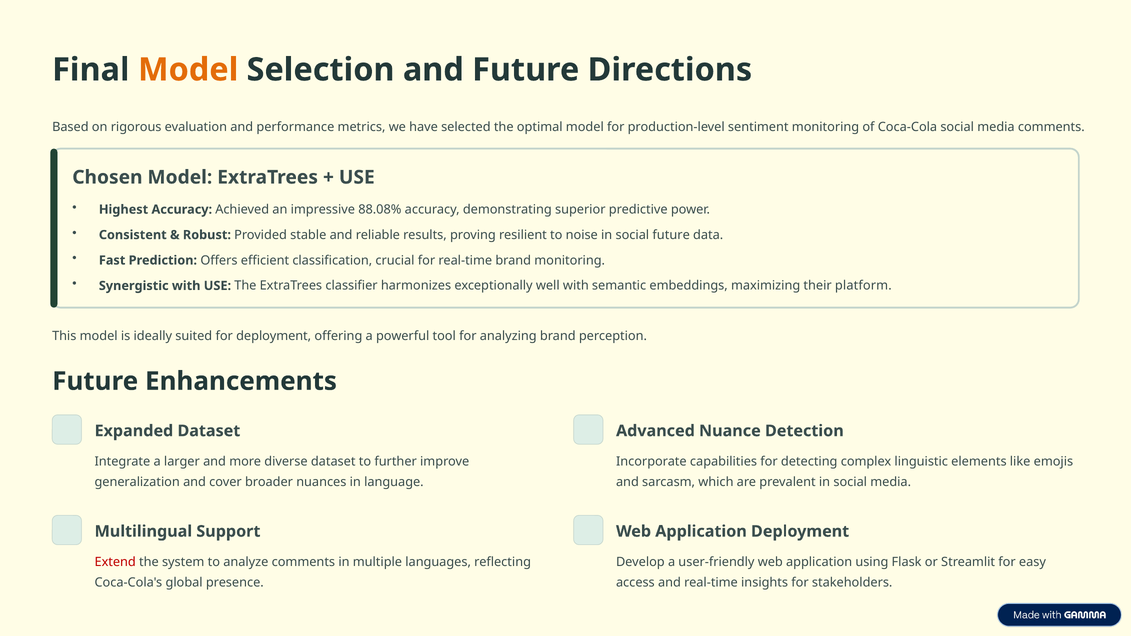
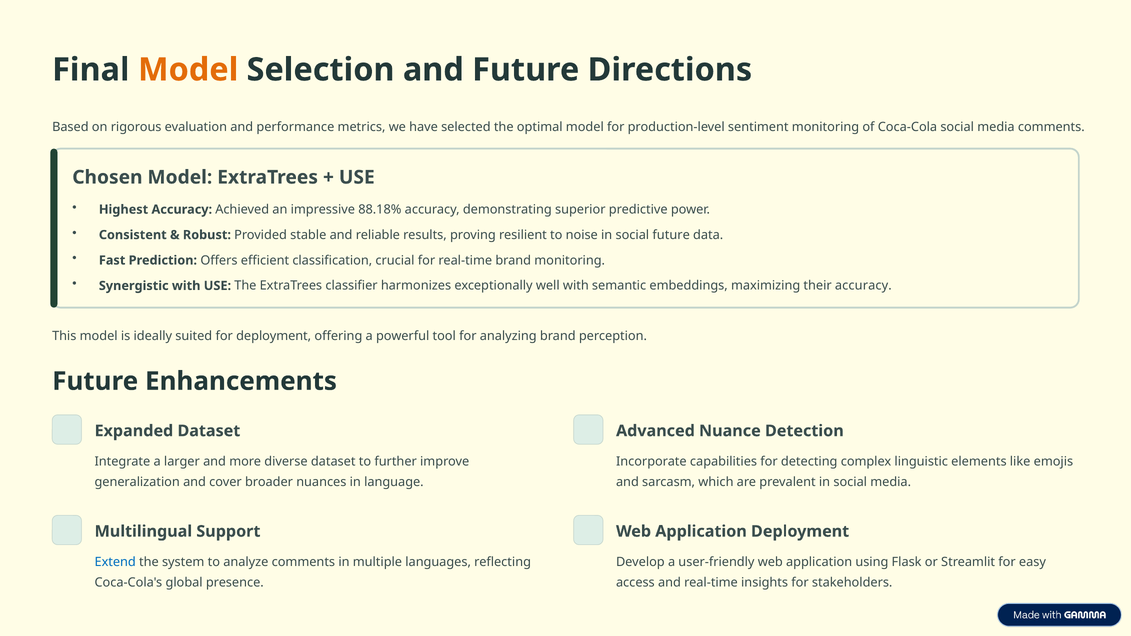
88.08%: 88.08% -> 88.18%
their platform: platform -> accuracy
Extend colour: red -> blue
